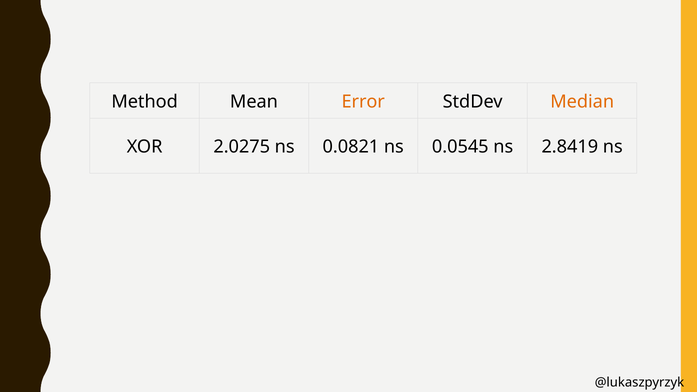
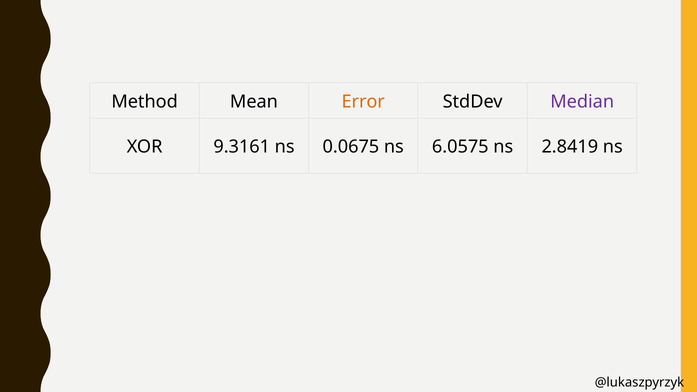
Median colour: orange -> purple
2.0275: 2.0275 -> 9.3161
0.0821: 0.0821 -> 0.0675
0.0545: 0.0545 -> 6.0575
